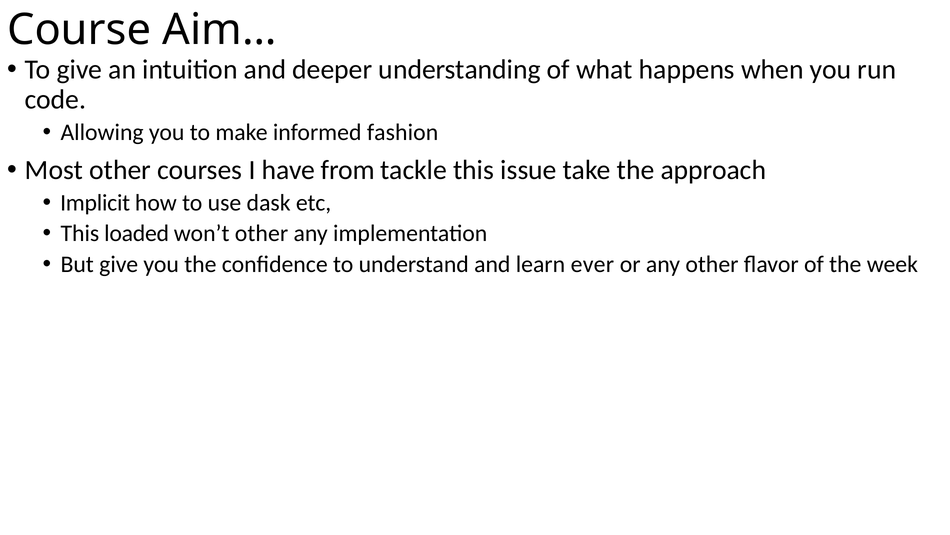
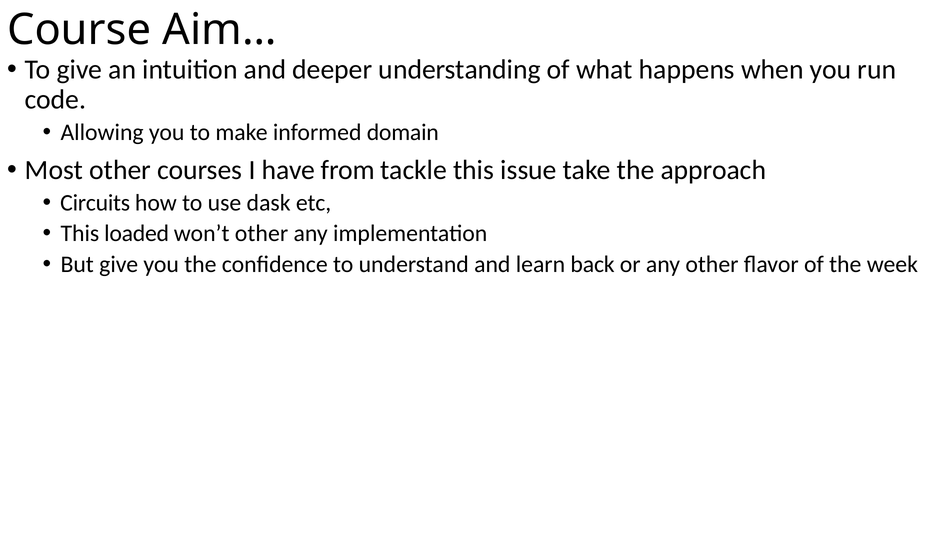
fashion: fashion -> domain
Implicit: Implicit -> Circuits
ever: ever -> back
